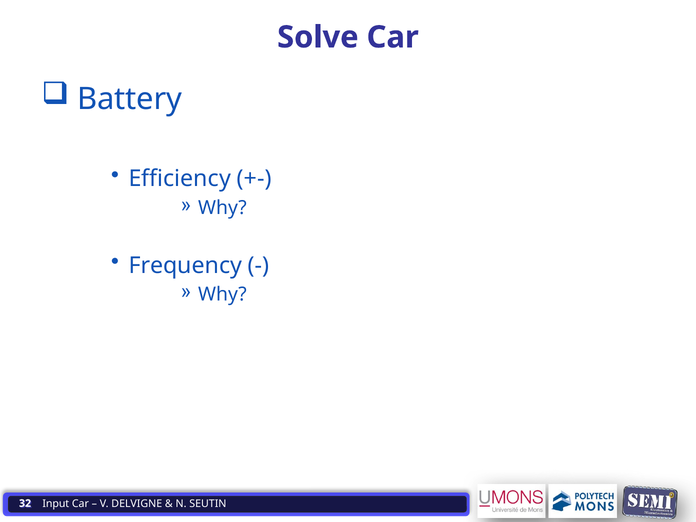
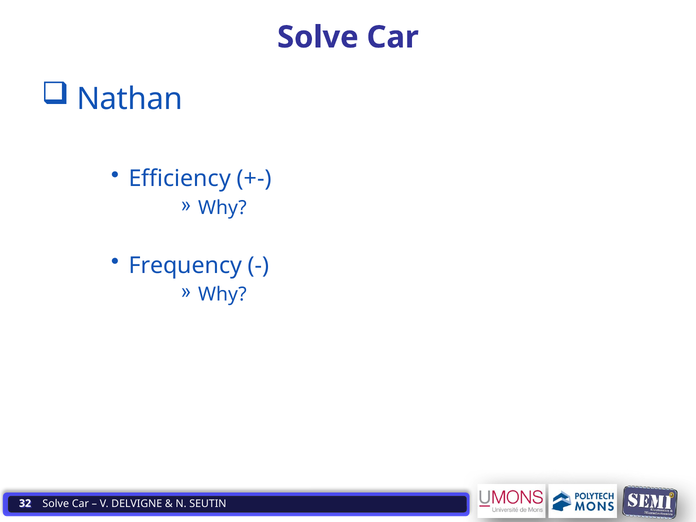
Battery: Battery -> Nathan
Input at (56, 504): Input -> Solve
